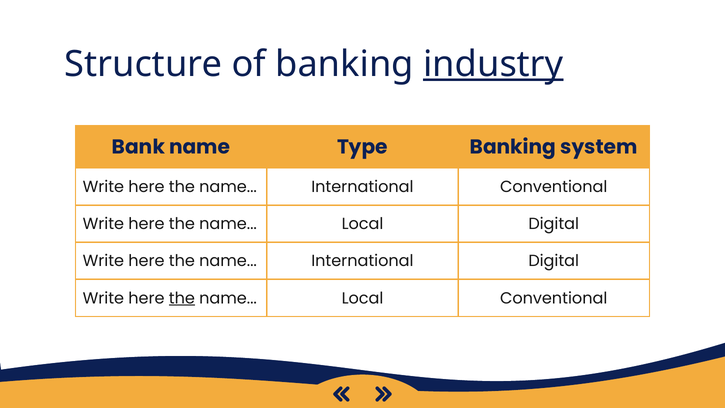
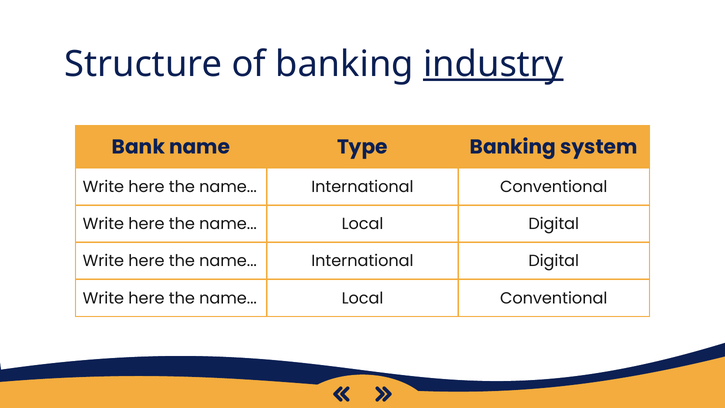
the at (182, 298) underline: present -> none
